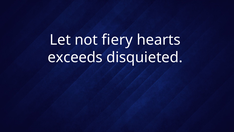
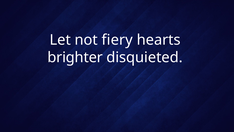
exceeds: exceeds -> brighter
